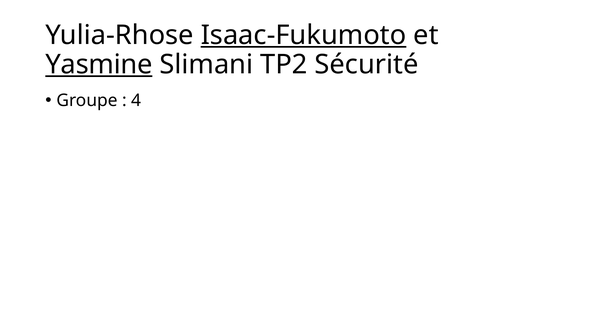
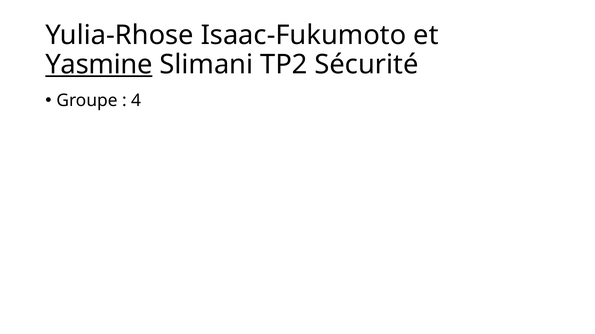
Isaac-Fukumoto underline: present -> none
